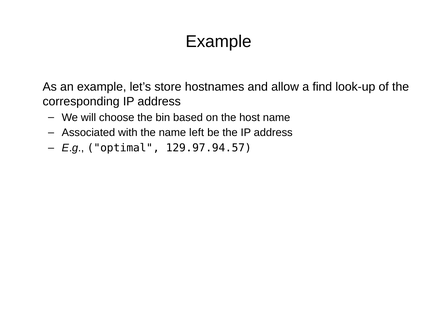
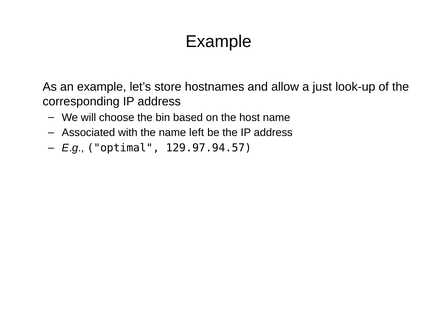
find: find -> just
